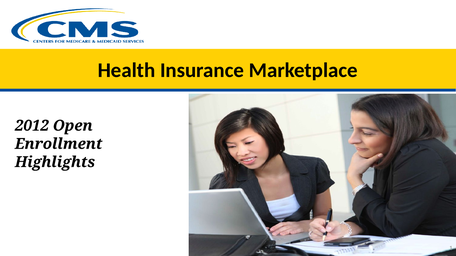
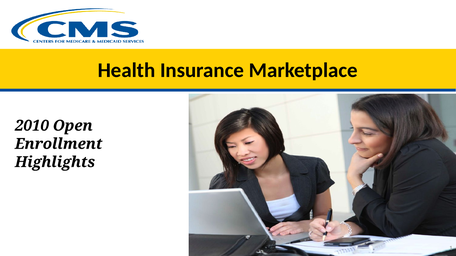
2012: 2012 -> 2010
